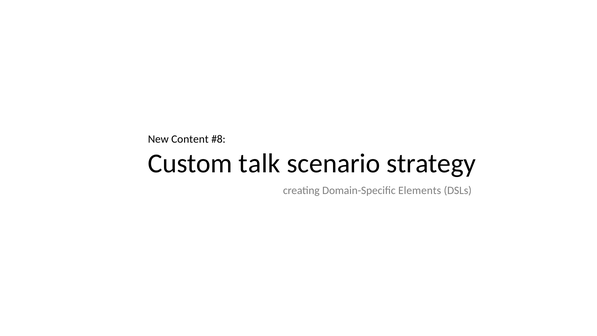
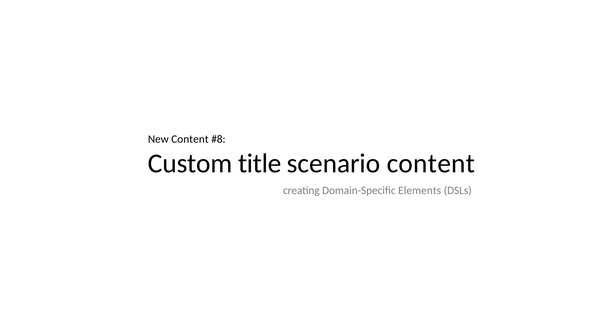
talk: talk -> title
scenario strategy: strategy -> content
